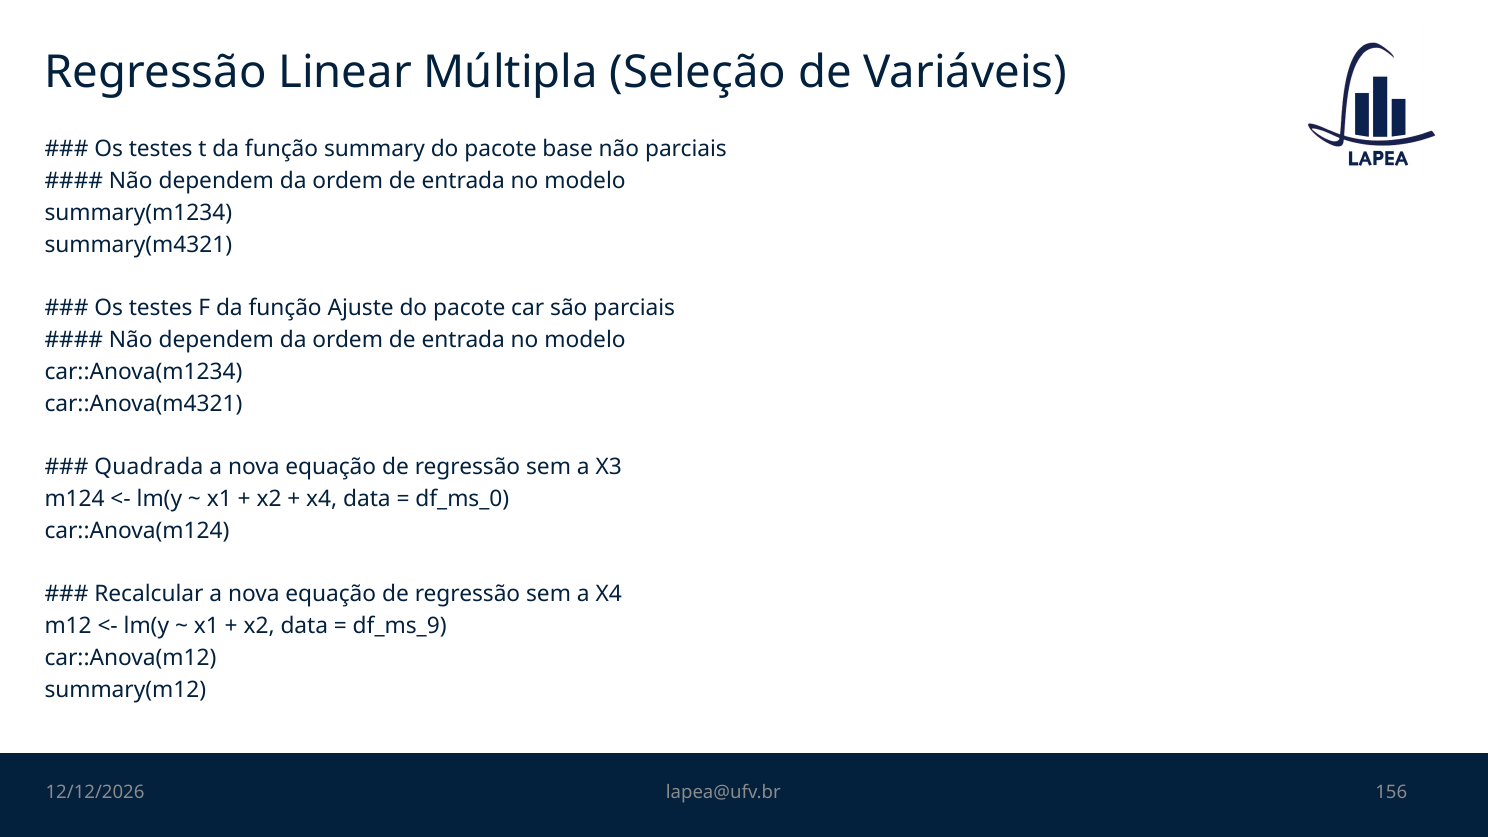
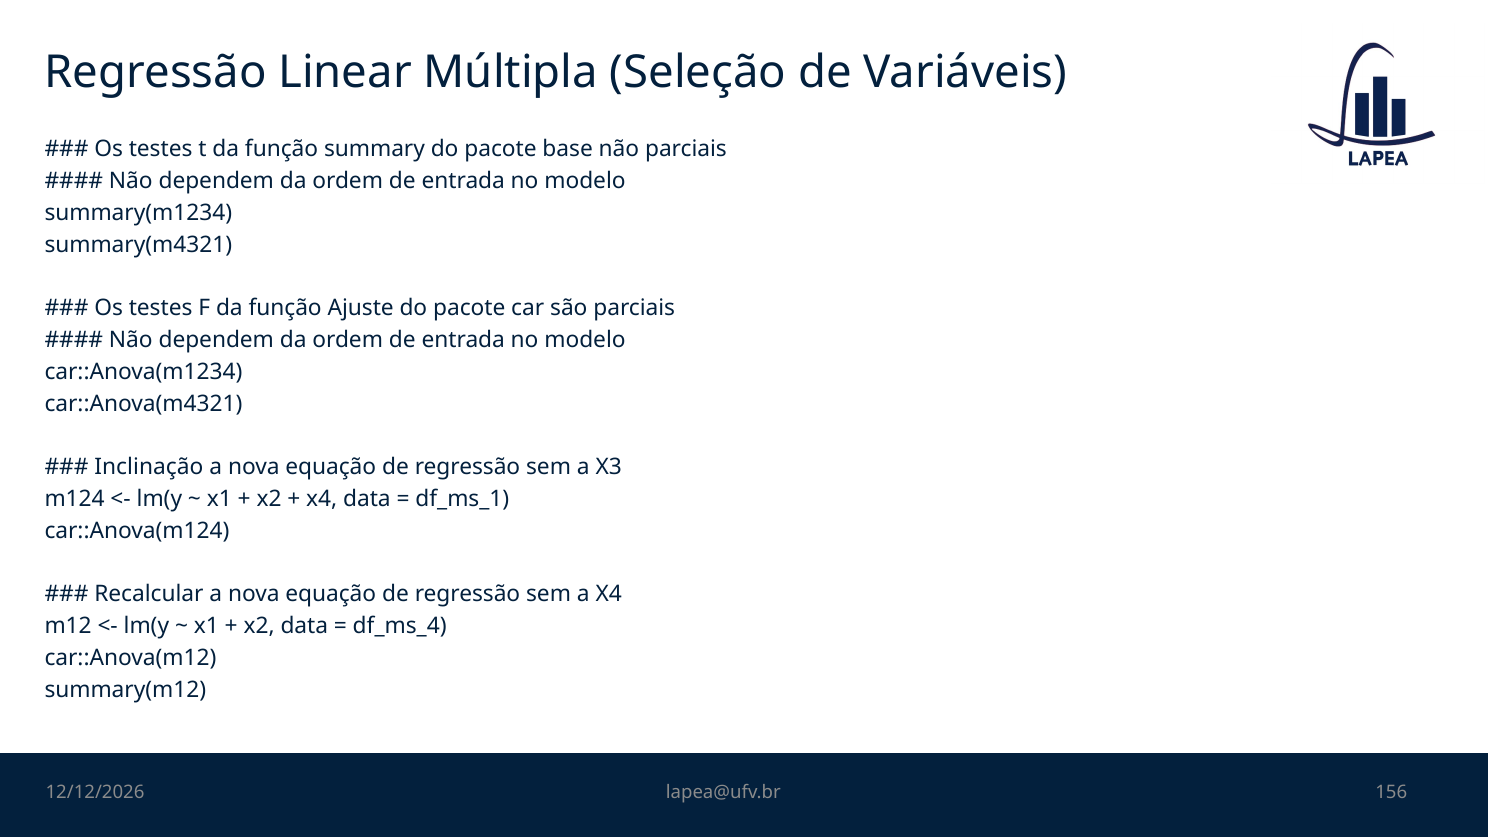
Quadrada: Quadrada -> Inclinação
df_ms_0: df_ms_0 -> df_ms_1
df_ms_9: df_ms_9 -> df_ms_4
